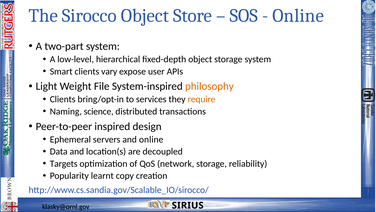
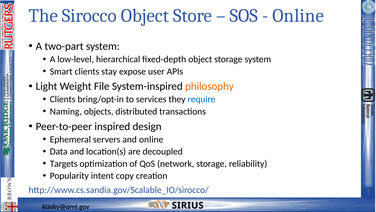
vary: vary -> stay
require colour: orange -> blue
science: science -> objects
learnt: learnt -> intent
